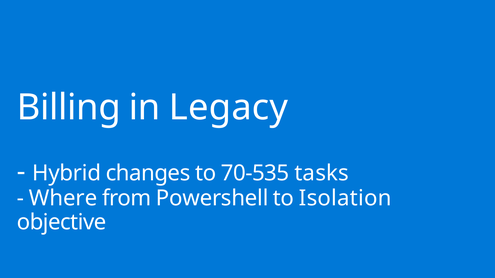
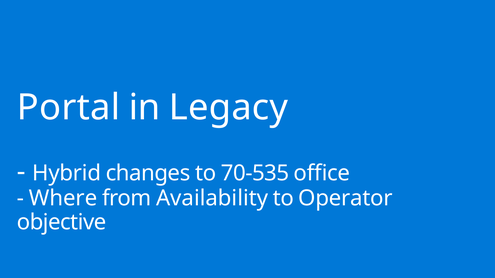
Billing: Billing -> Portal
tasks: tasks -> office
Powershell: Powershell -> Availability
Isolation: Isolation -> Operator
